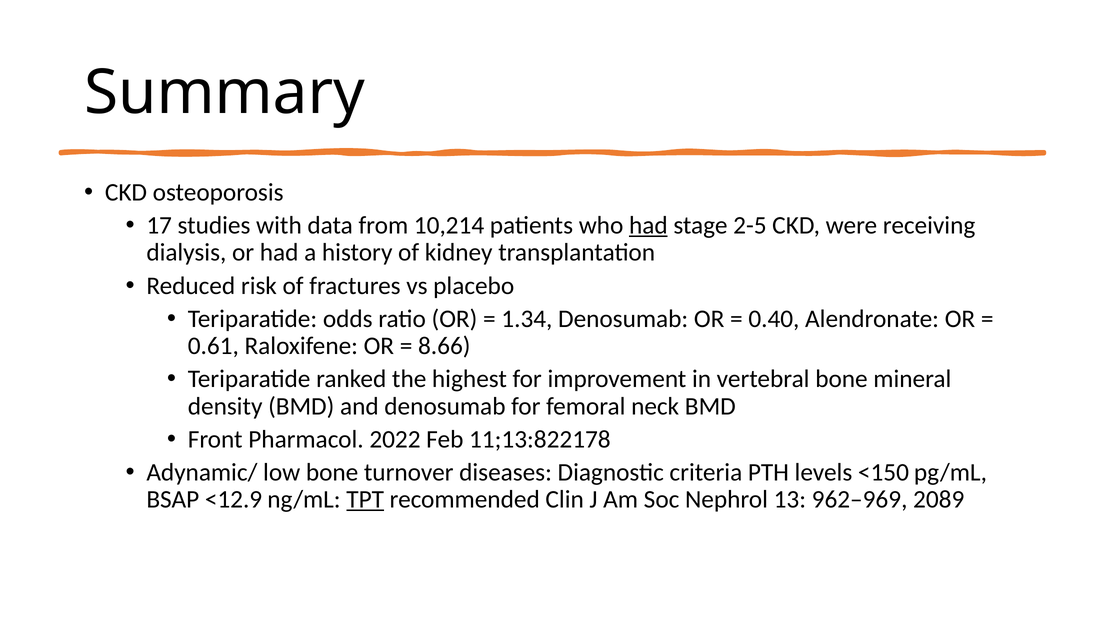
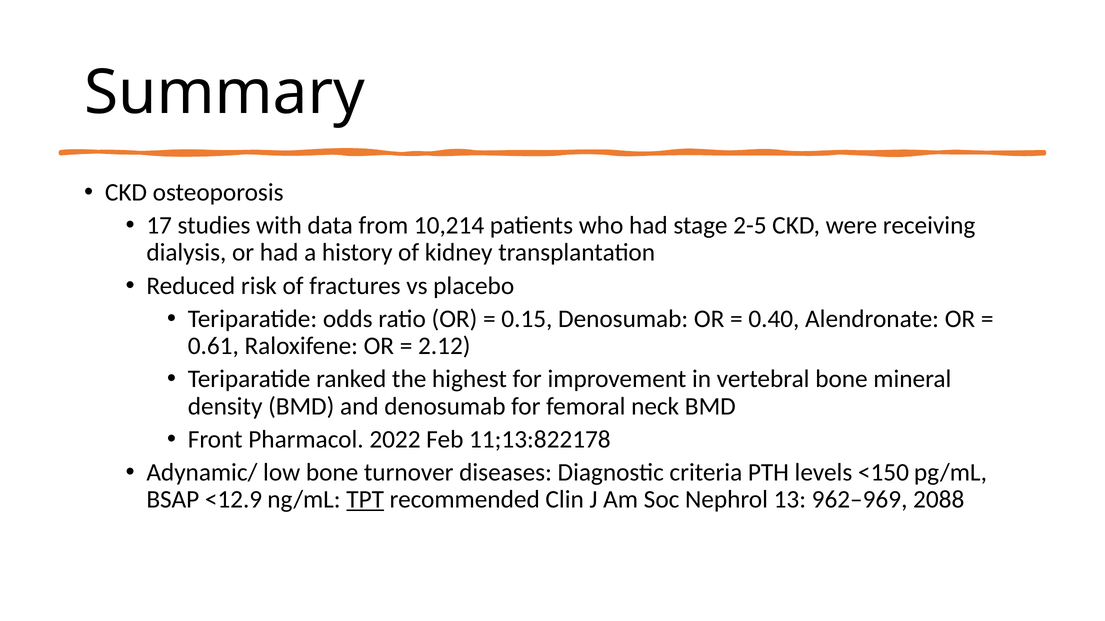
had at (648, 226) underline: present -> none
1.34: 1.34 -> 0.15
8.66: 8.66 -> 2.12
2089: 2089 -> 2088
